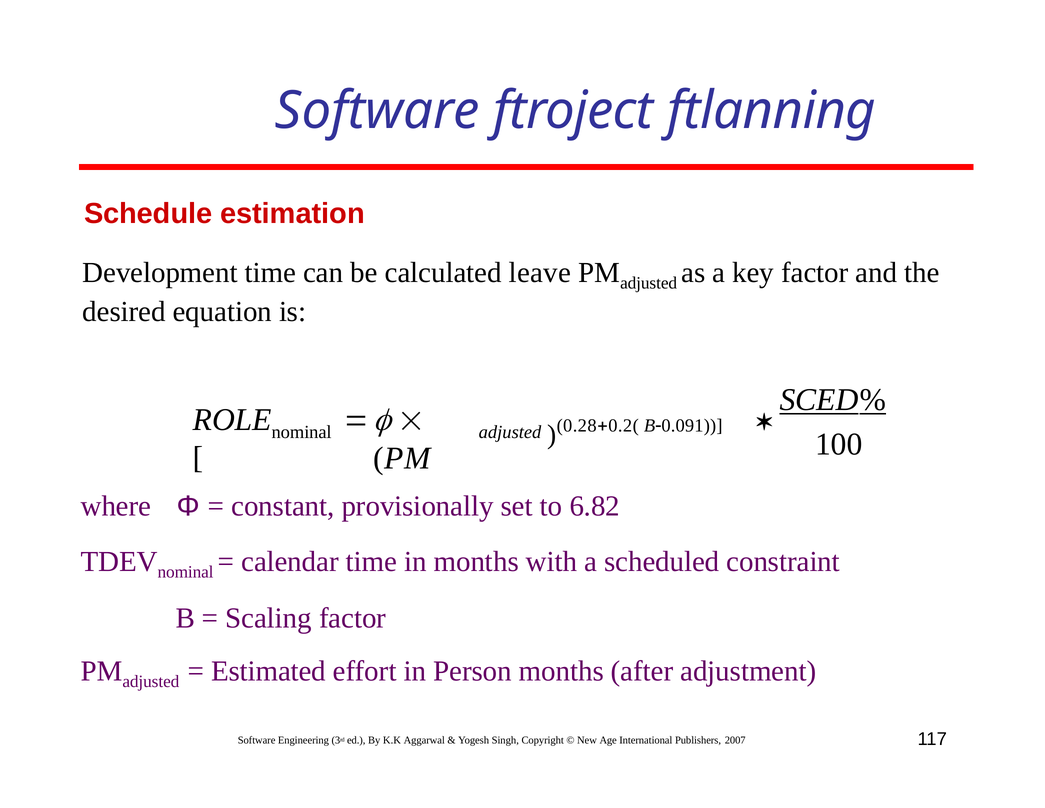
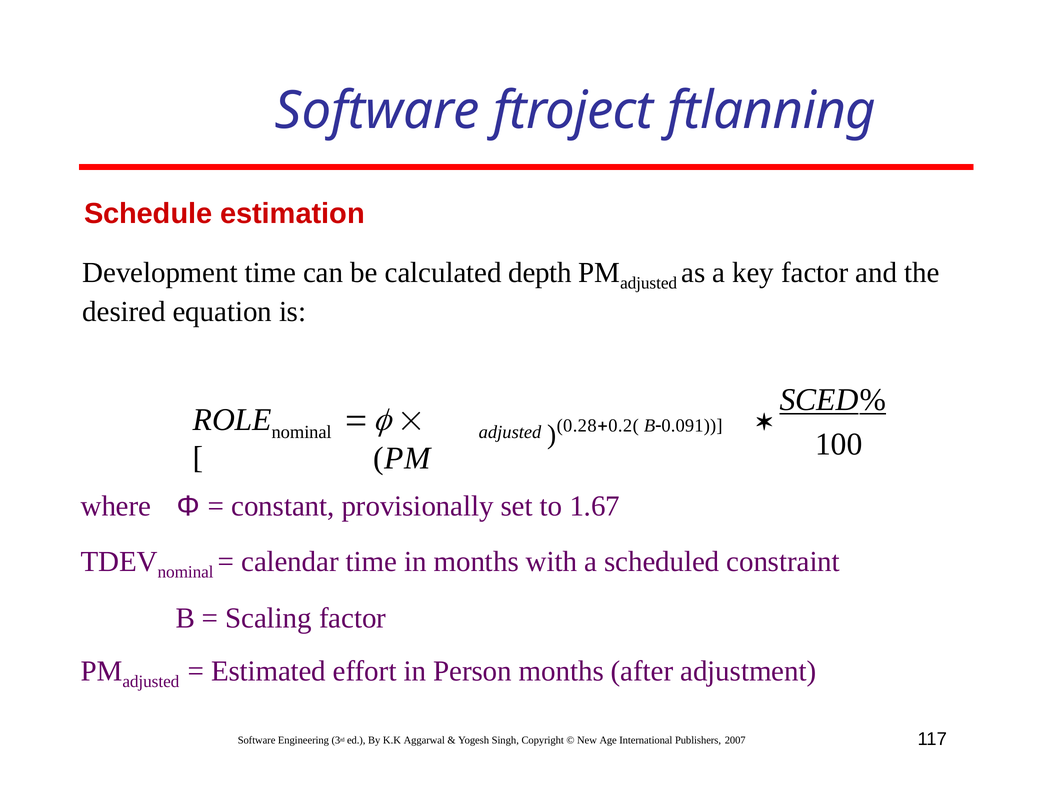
leave: leave -> depth
6.82: 6.82 -> 1.67
